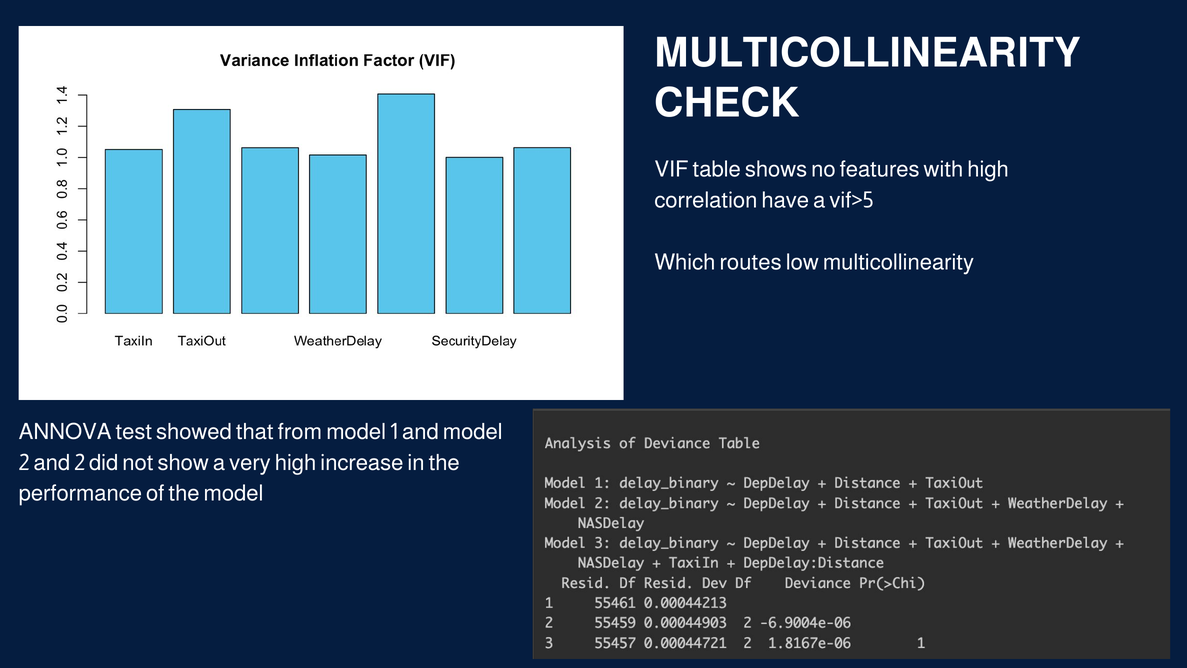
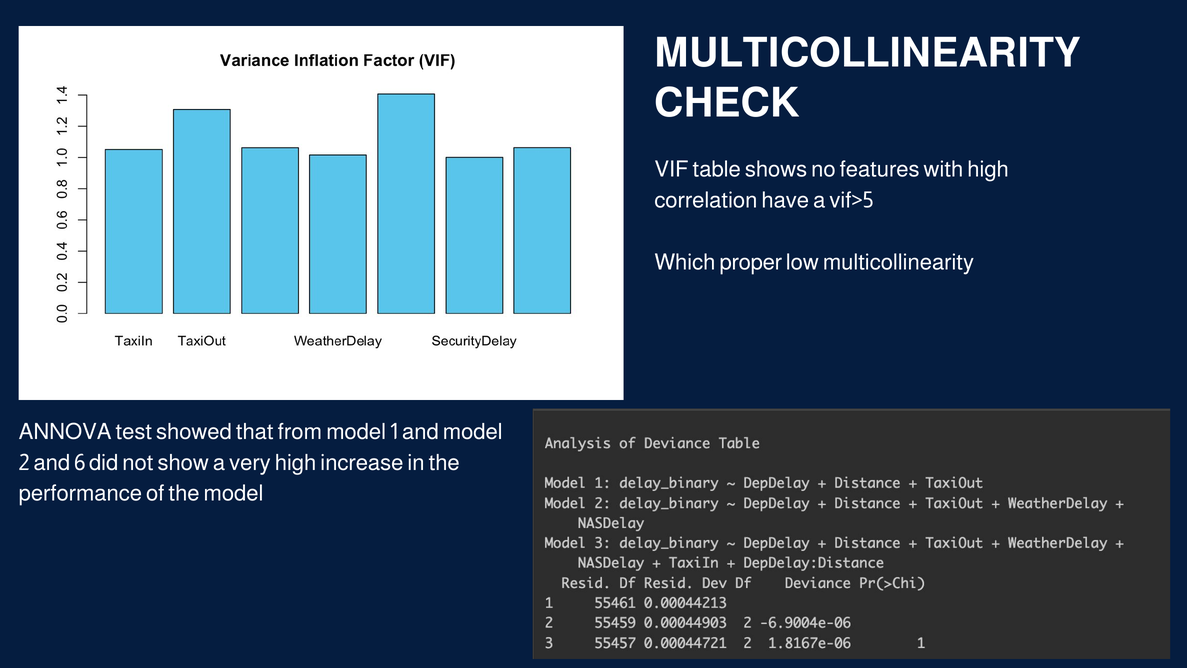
routes: routes -> proper
and 2: 2 -> 6
